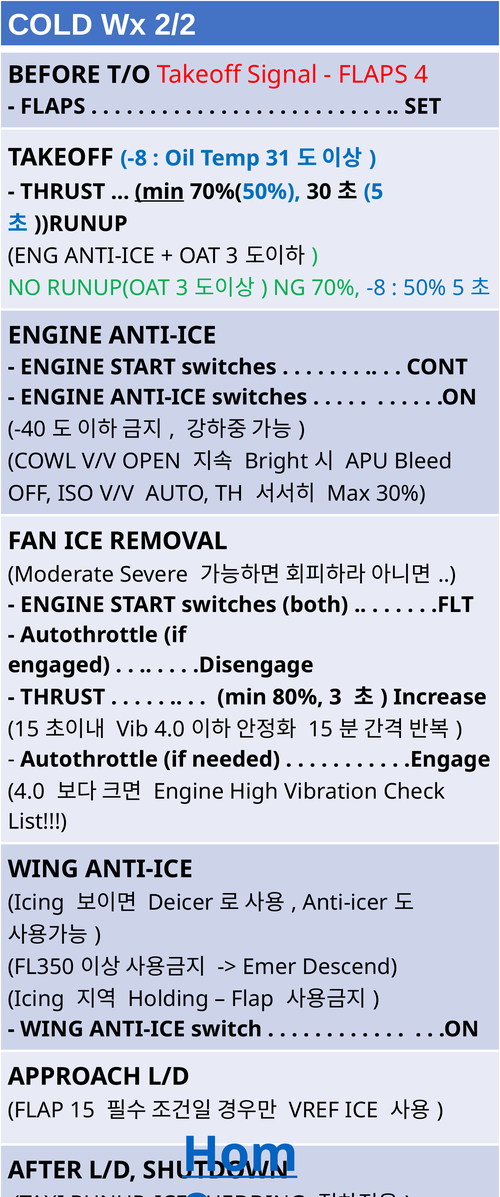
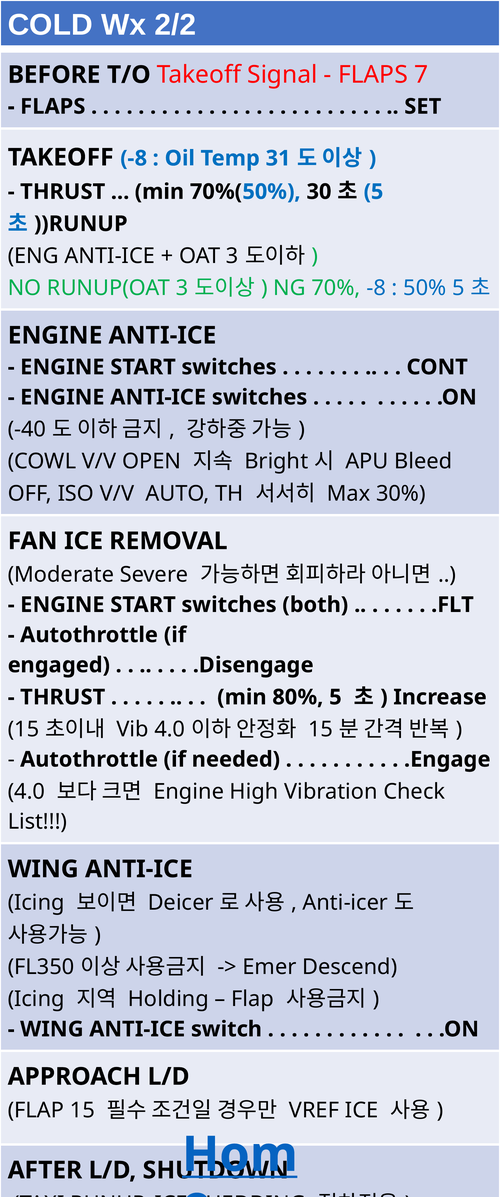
4: 4 -> 7
min at (159, 192) underline: present -> none
80% 3: 3 -> 5
